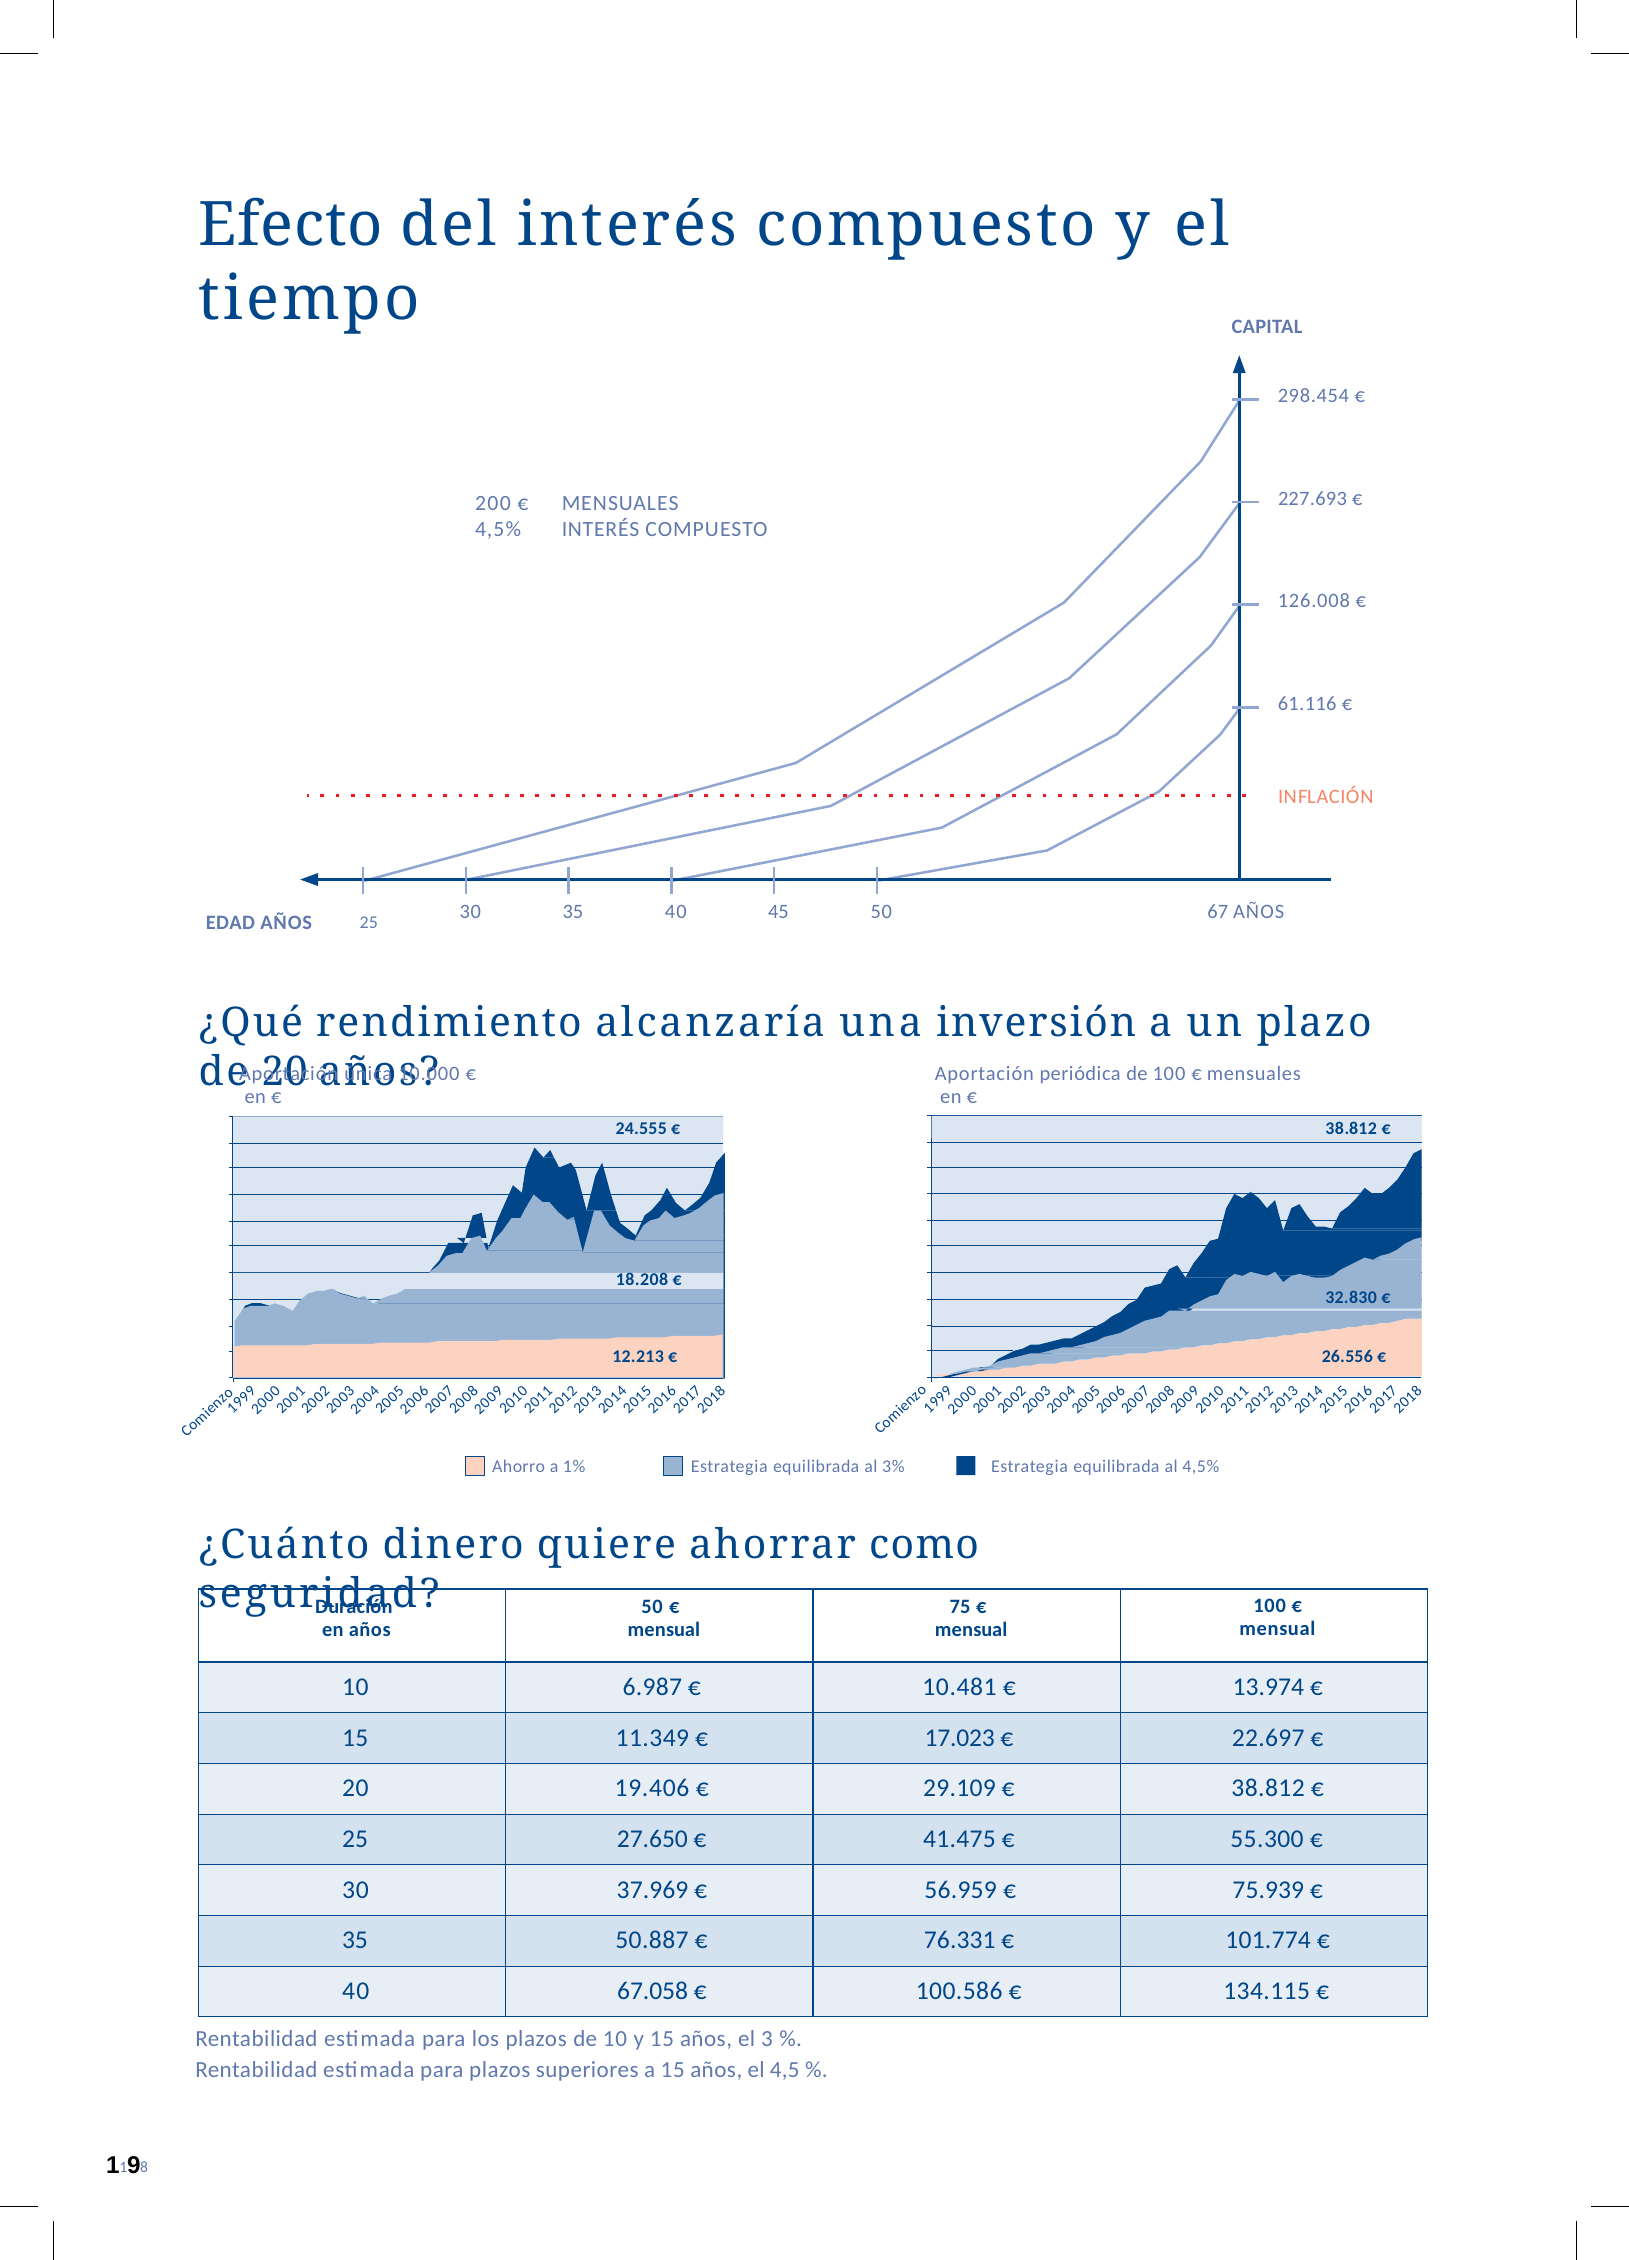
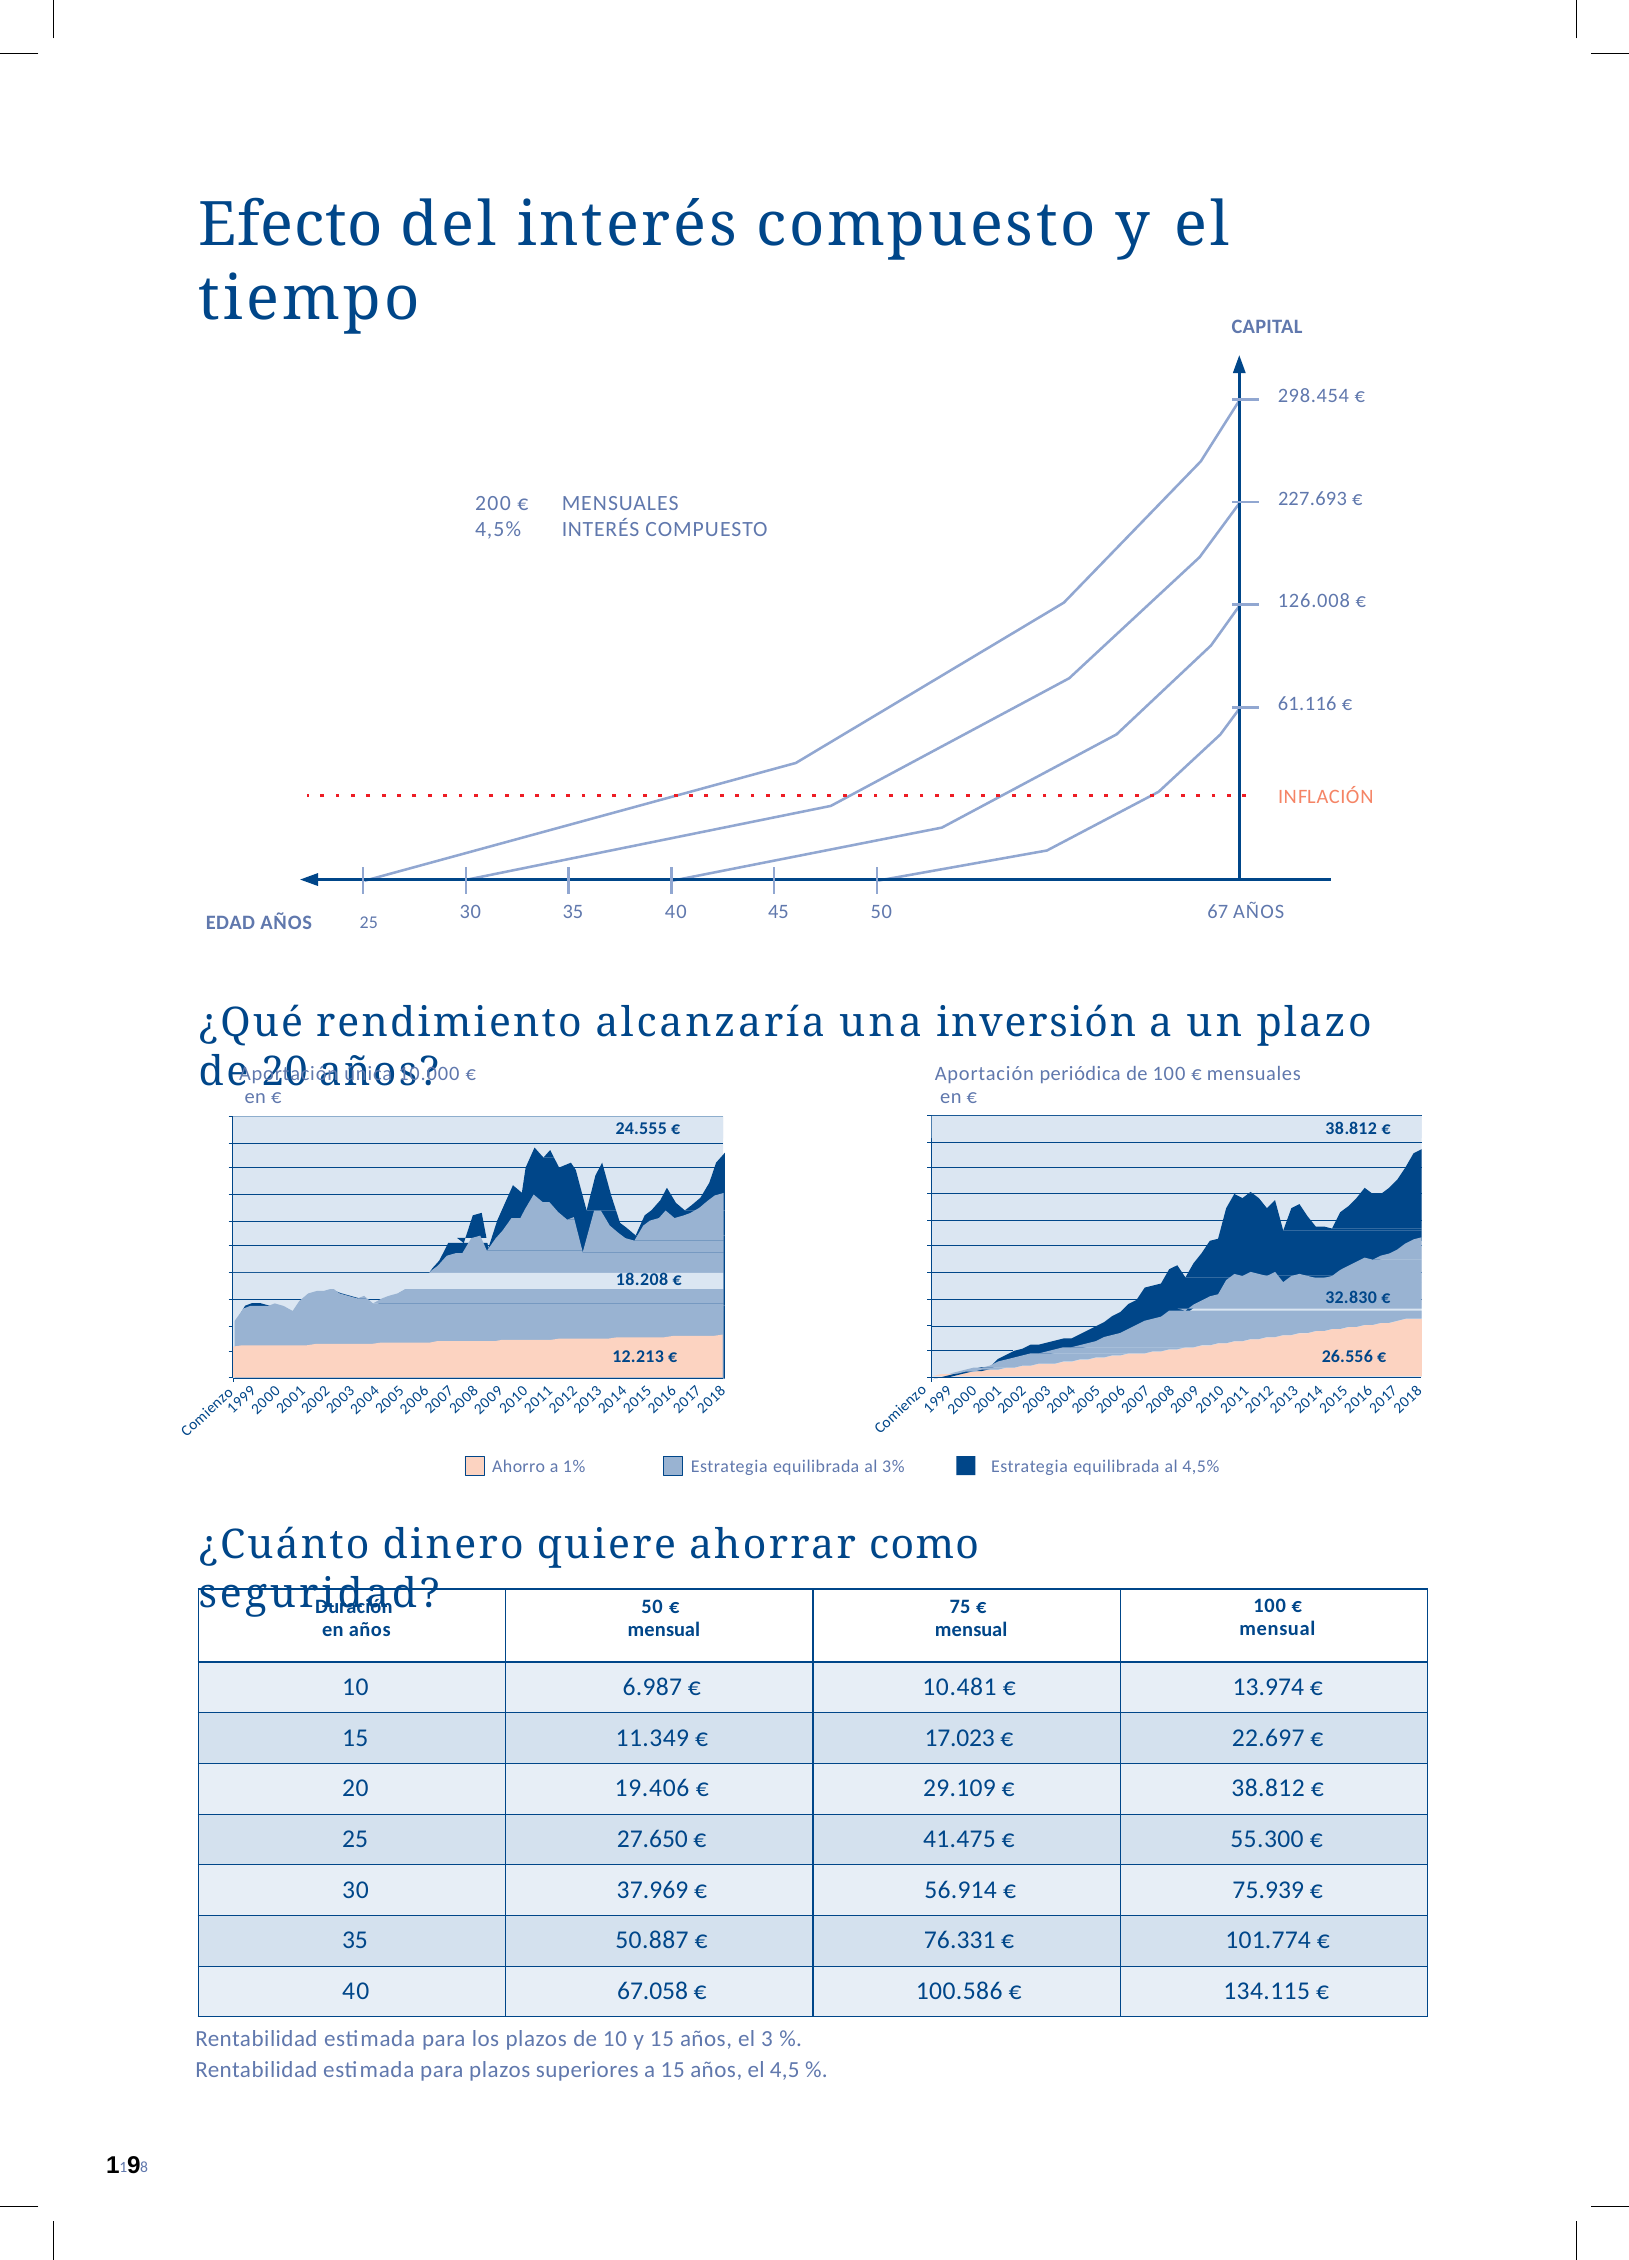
56.959: 56.959 -> 56.914
